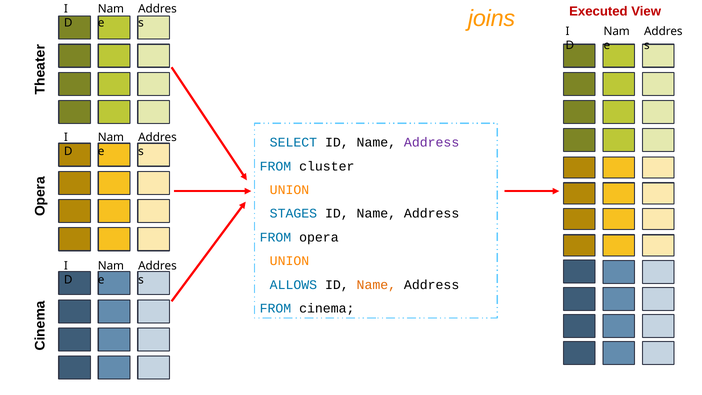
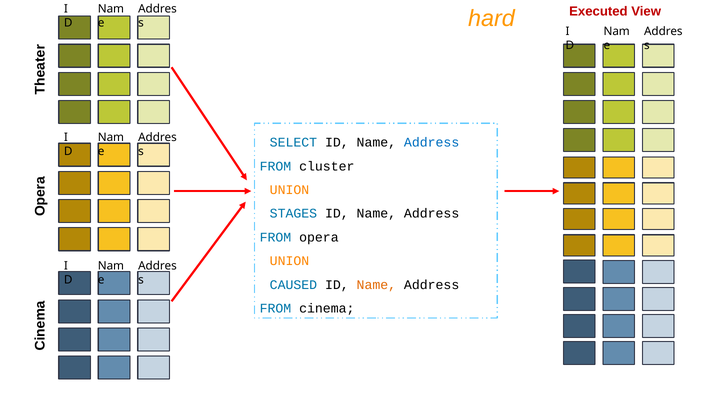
joins: joins -> hard
Address at (432, 142) colour: purple -> blue
ALLOWS: ALLOWS -> CAUSED
